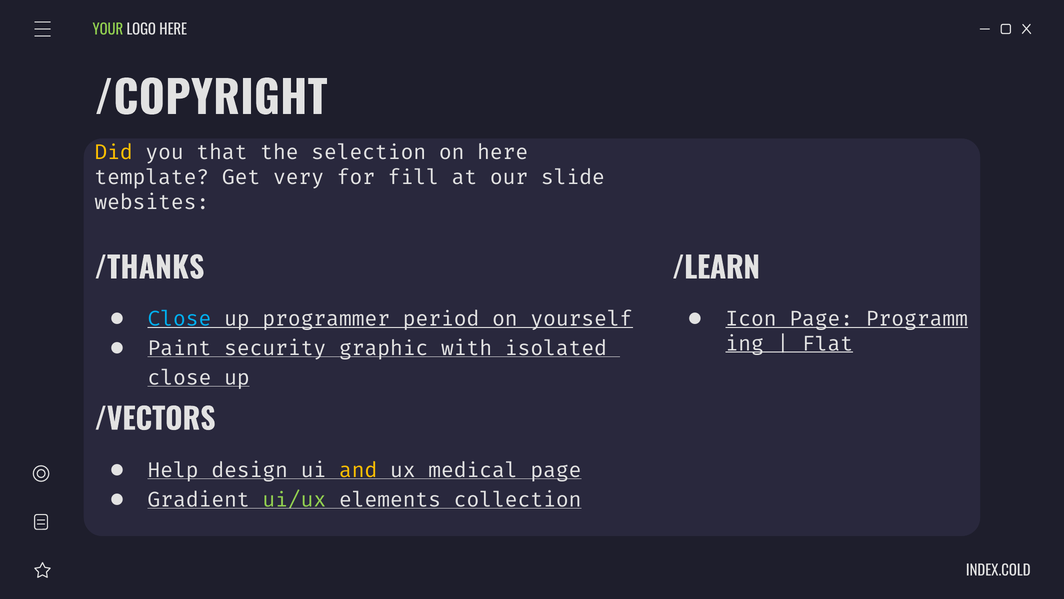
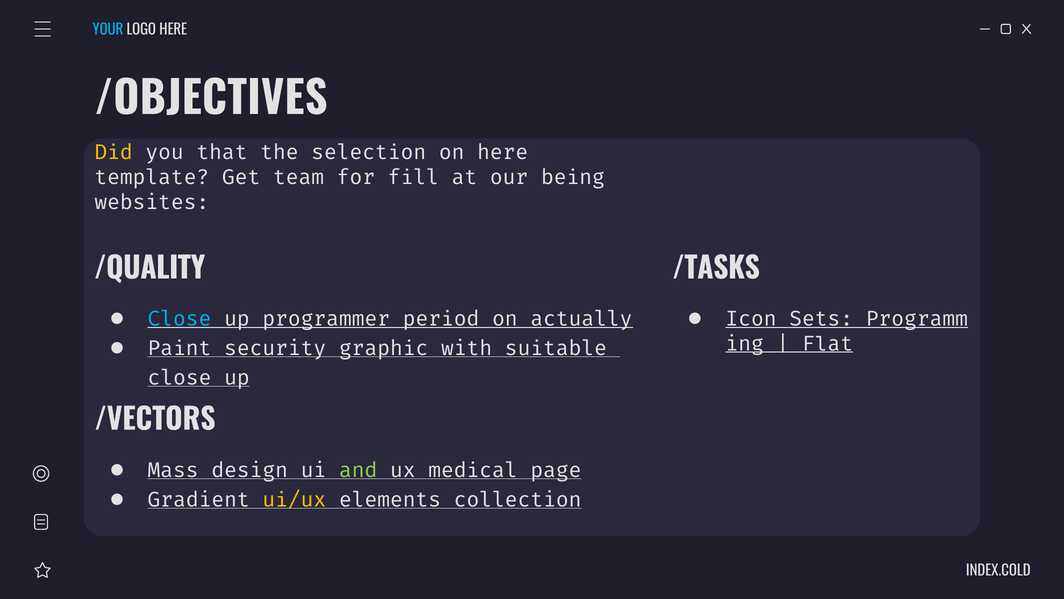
YOUR colour: light green -> light blue
/COPYRIGHT: /COPYRIGHT -> /OBJECTIVES
very: very -> team
slide: slide -> being
/THANKS: /THANKS -> /QUALITY
/LEARN: /LEARN -> /TASKS
yourself: yourself -> actually
Icon Page: Page -> Sets
isolated: isolated -> suitable
Help: Help -> Mass
and colour: yellow -> light green
ui/ux colour: light green -> yellow
